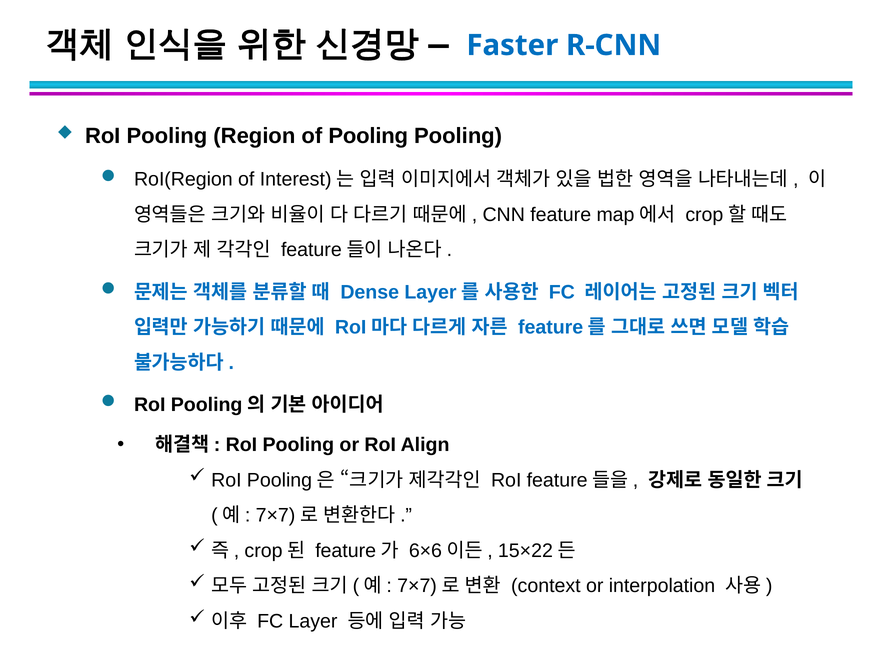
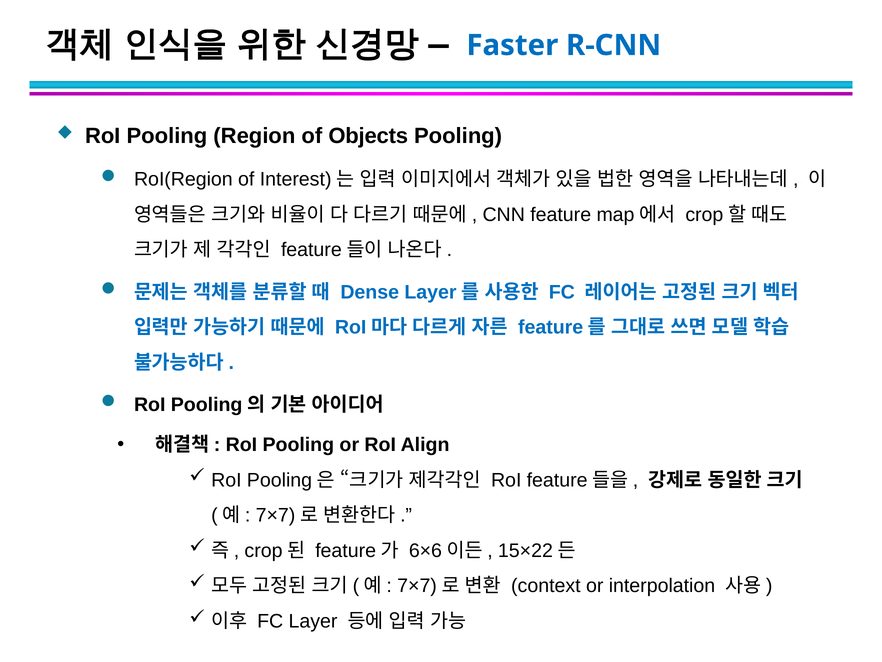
of Pooling: Pooling -> Objects
